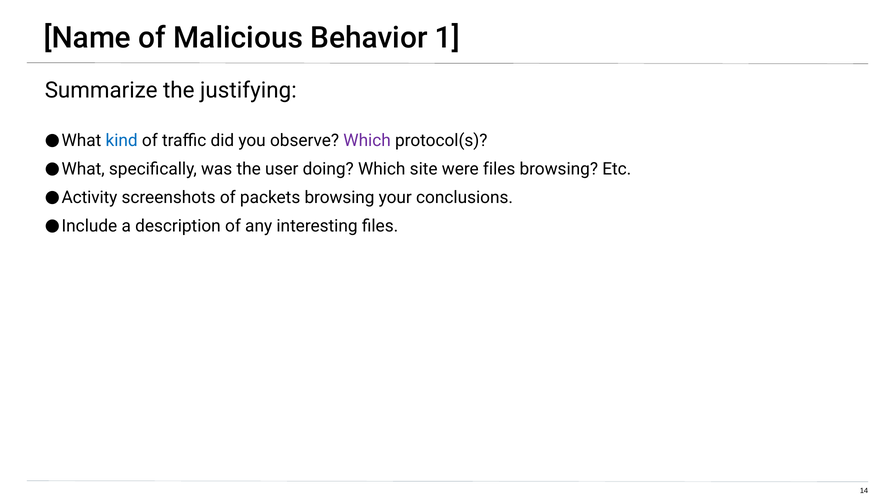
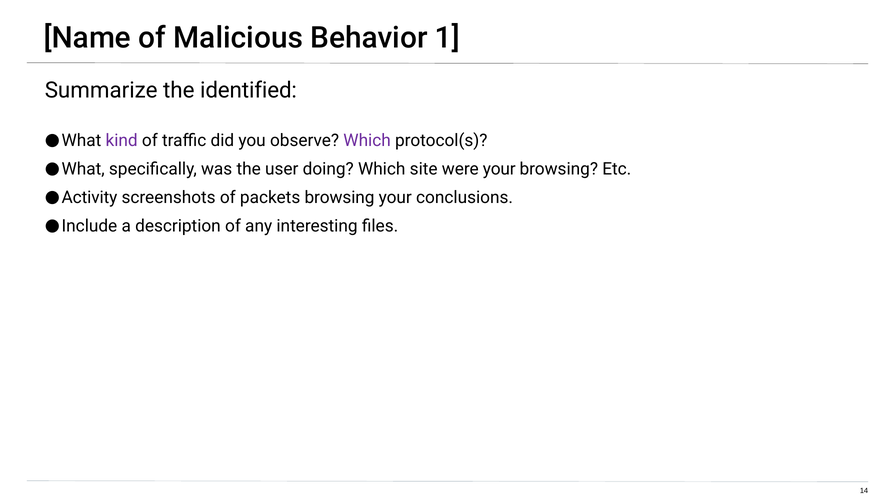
justifying: justifying -> identified
kind colour: blue -> purple
were files: files -> your
